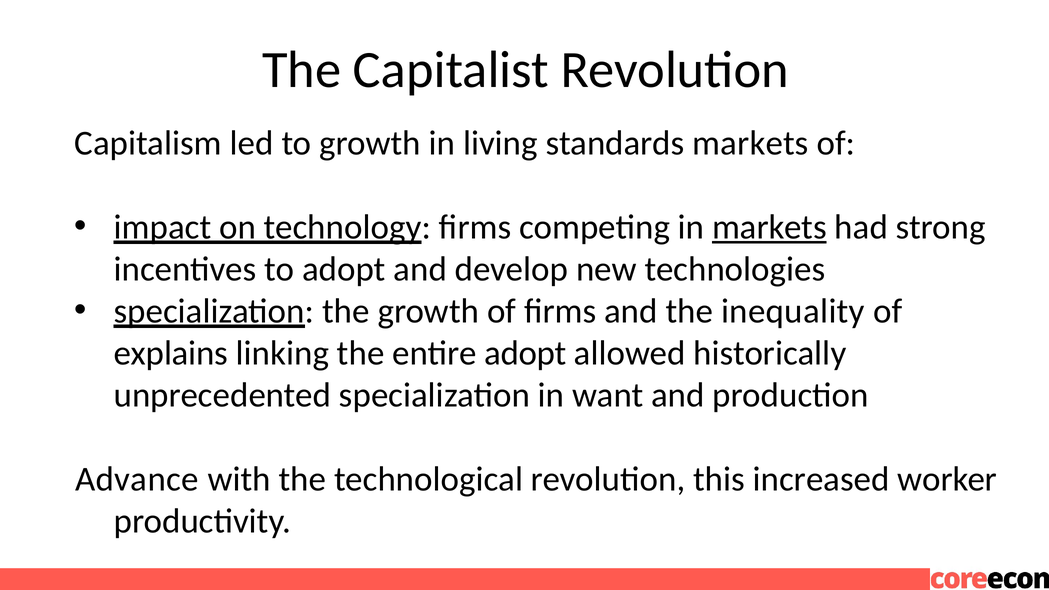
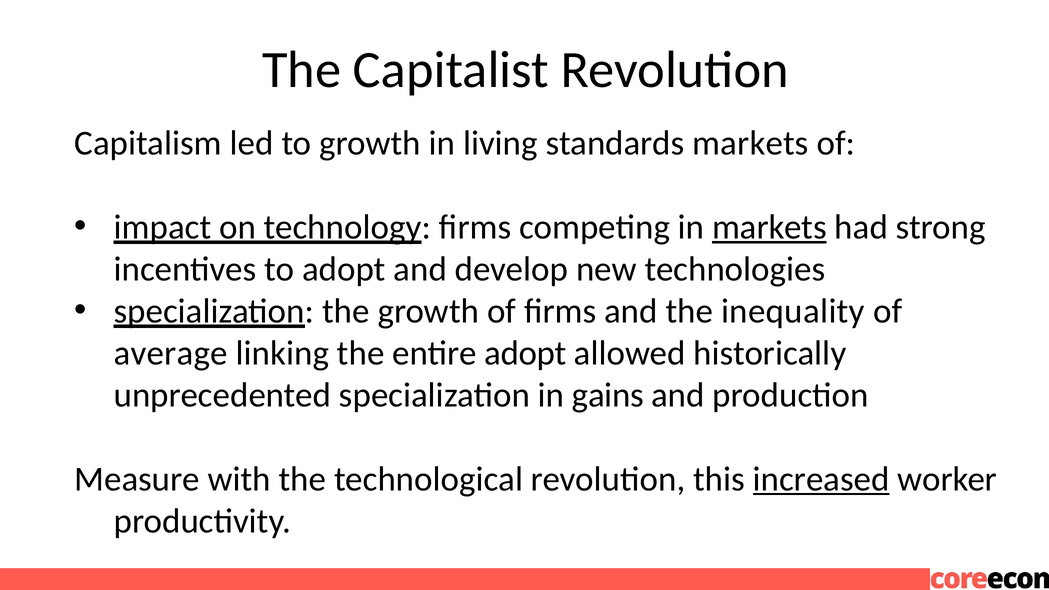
explains: explains -> average
want: want -> gains
Advance: Advance -> Measure
increased underline: none -> present
